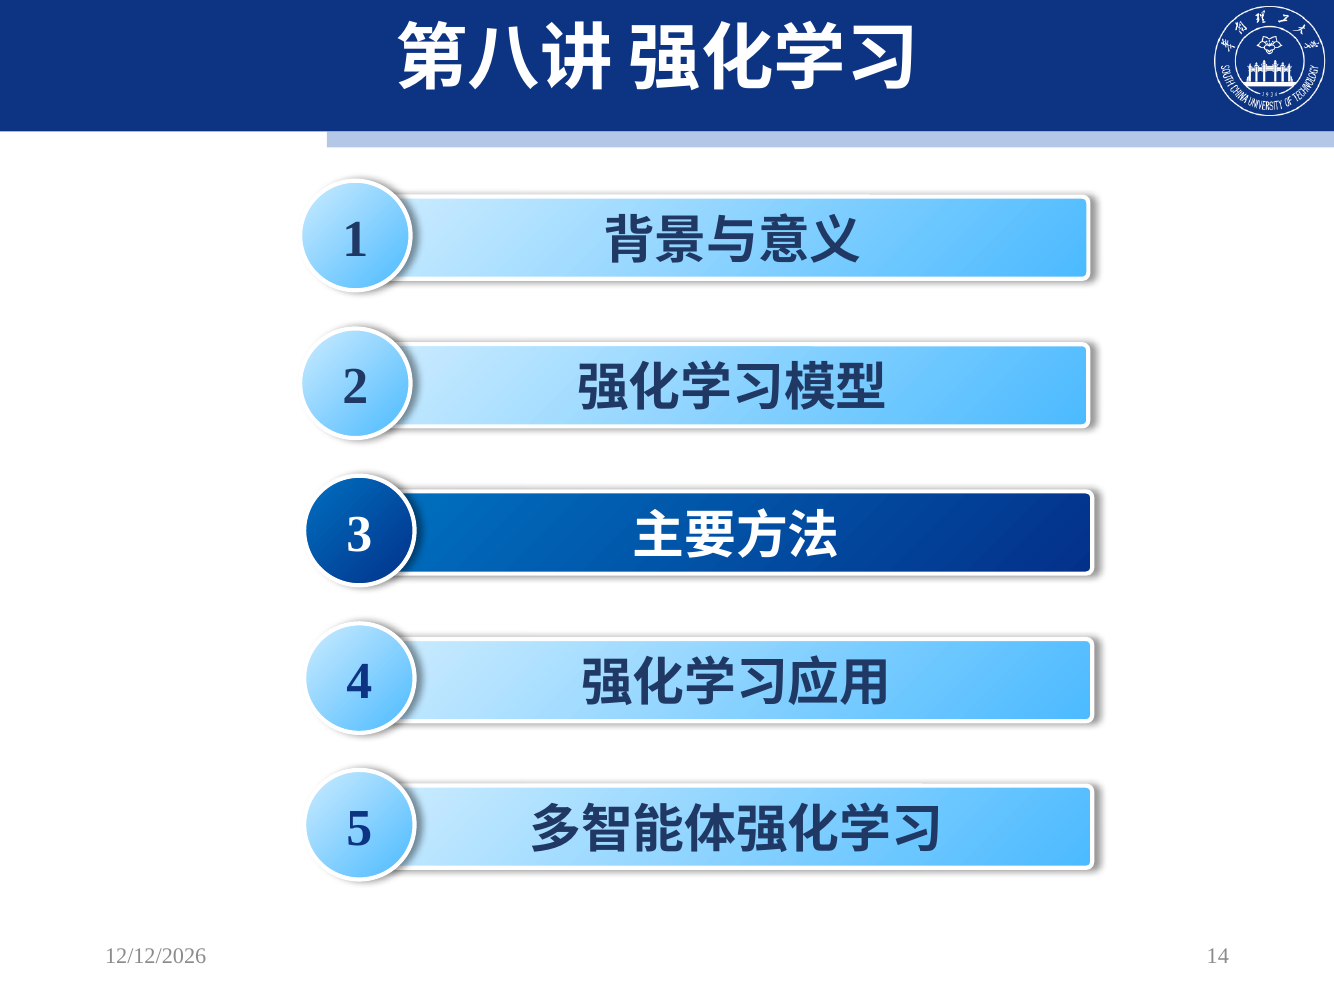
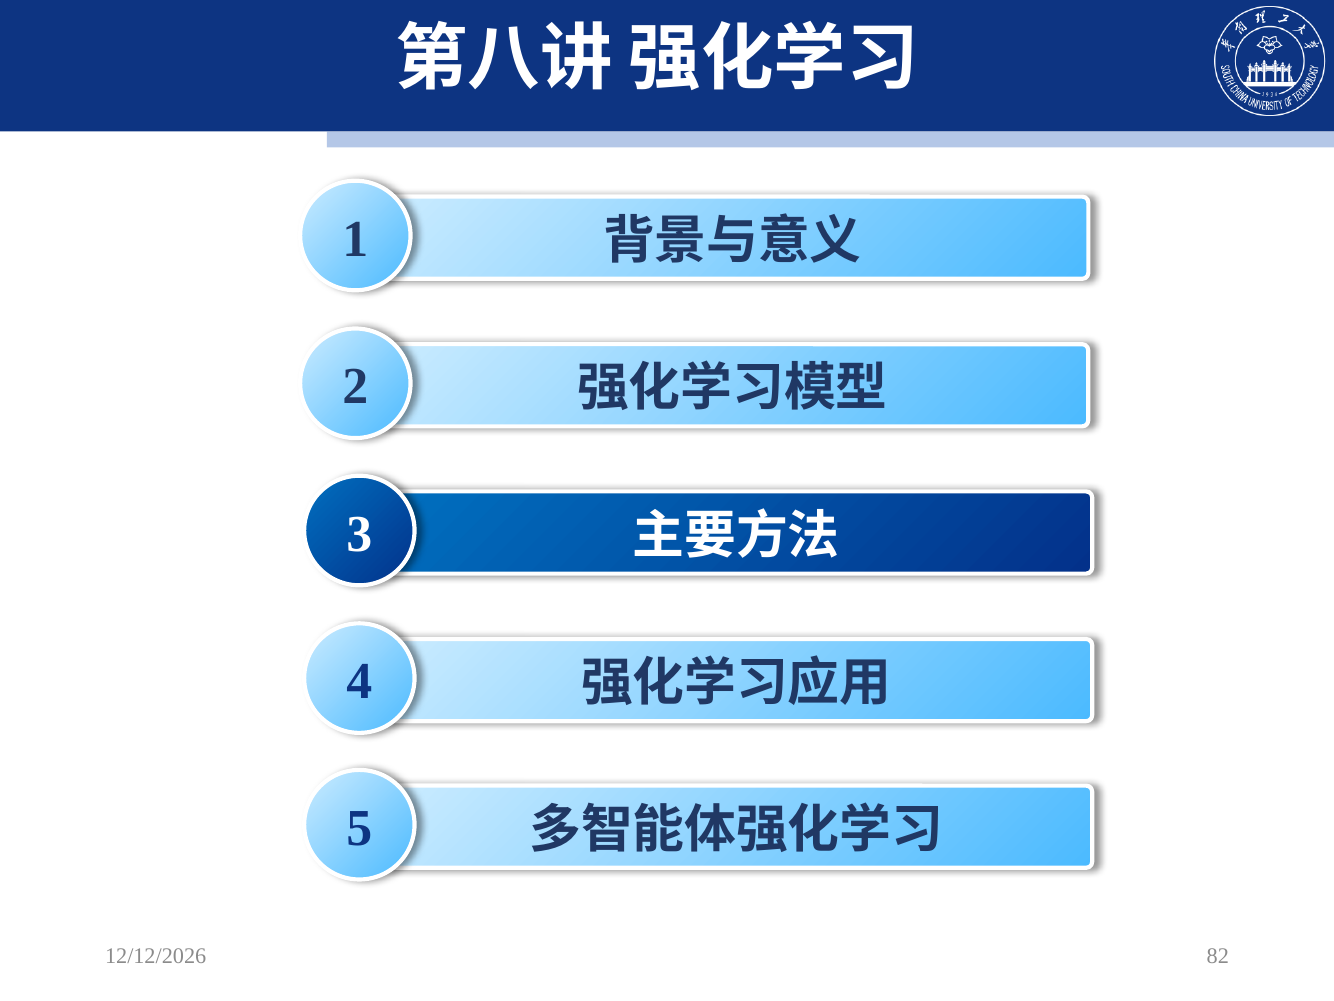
14: 14 -> 82
